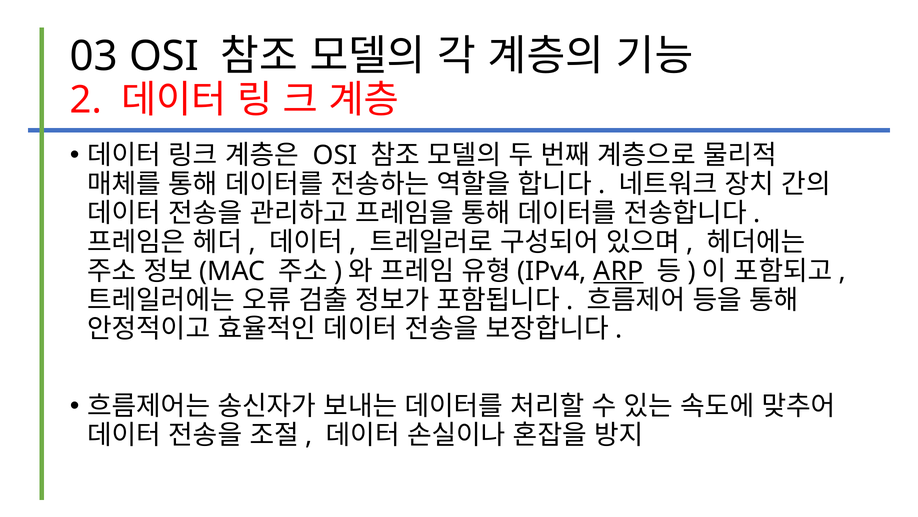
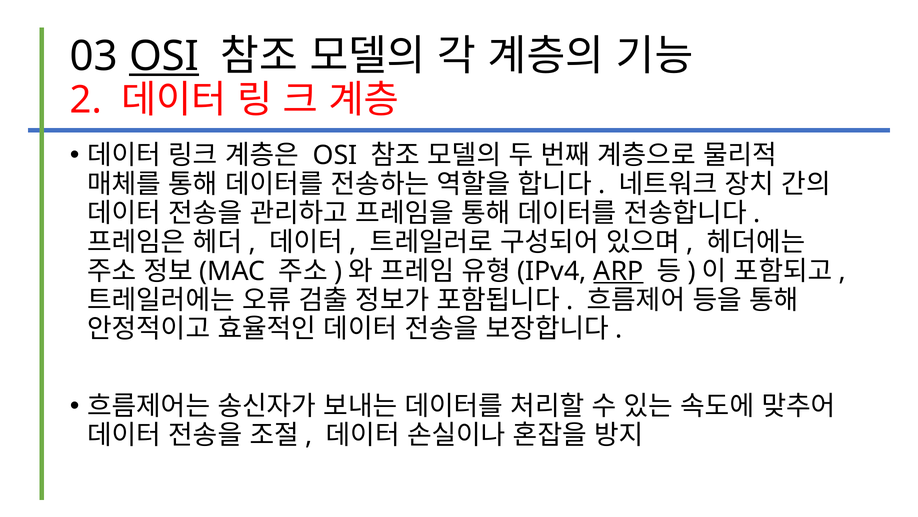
OSI at (164, 56) underline: none -> present
